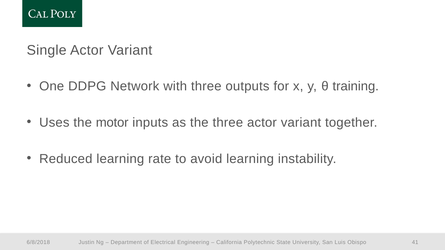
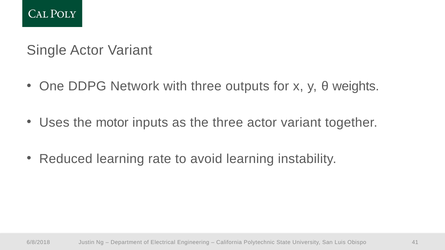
training: training -> weights
